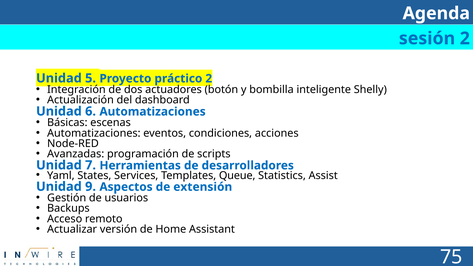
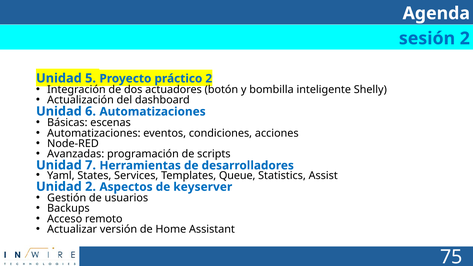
9 at (91, 187): 9 -> 2
extensión: extensión -> keyserver
